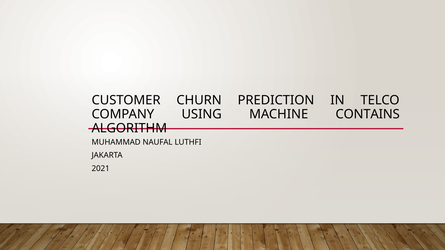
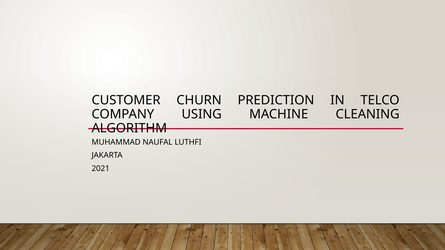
CONTAINS: CONTAINS -> CLEANING
